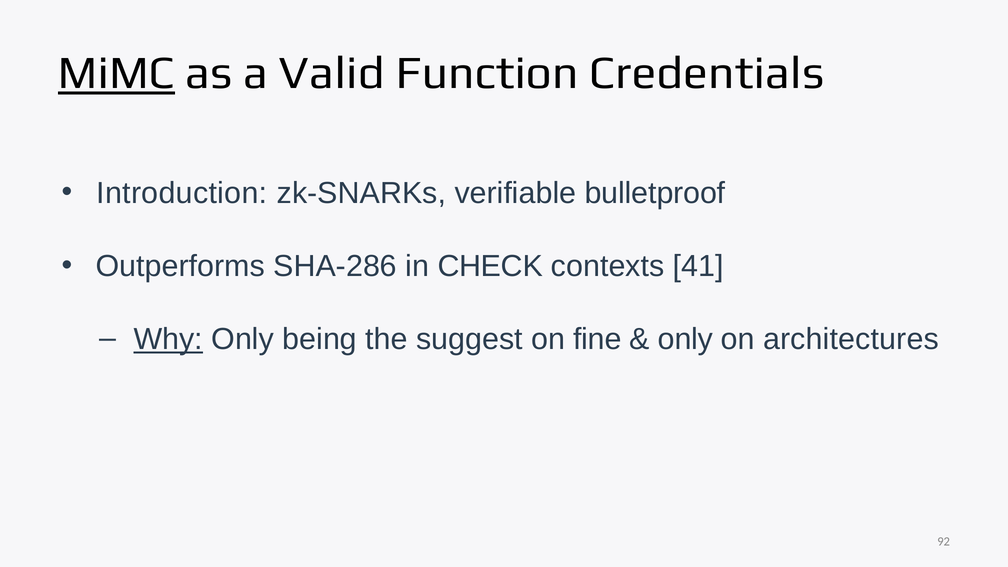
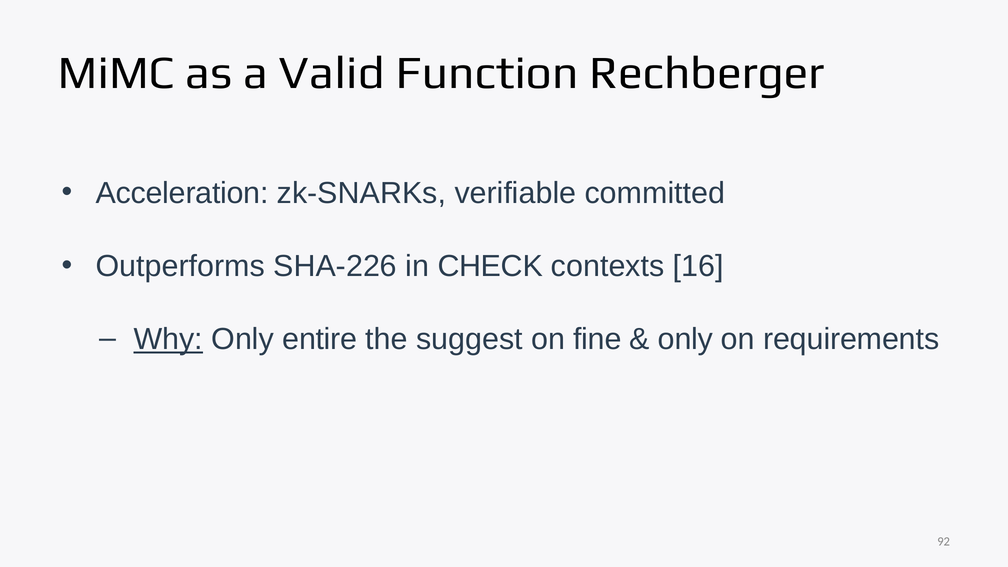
MiMC underline: present -> none
Credentials: Credentials -> Rechberger
Introduction: Introduction -> Acceleration
bulletproof: bulletproof -> committed
SHA-286: SHA-286 -> SHA-226
41: 41 -> 16
being: being -> entire
architectures: architectures -> requirements
